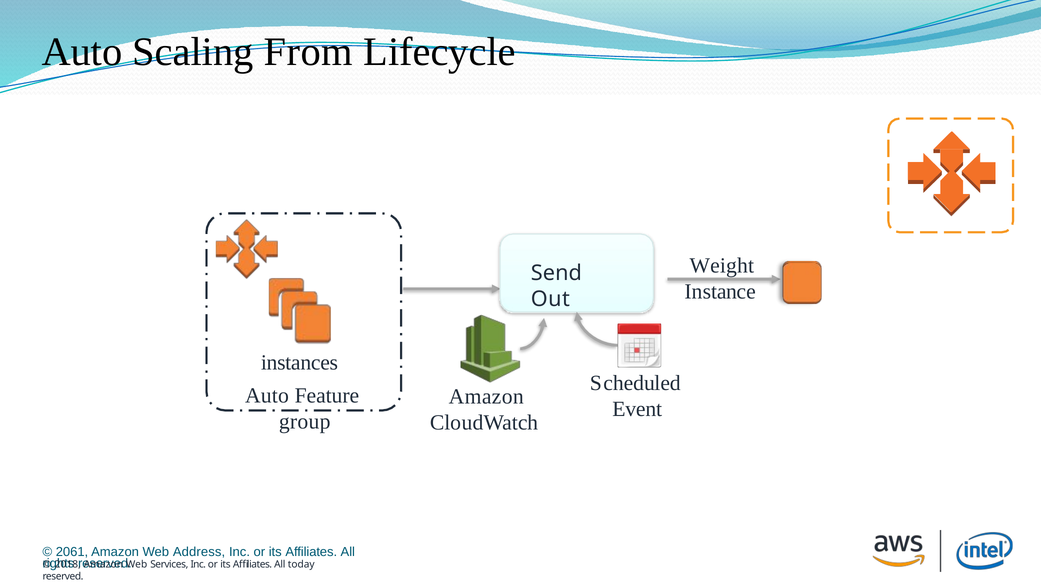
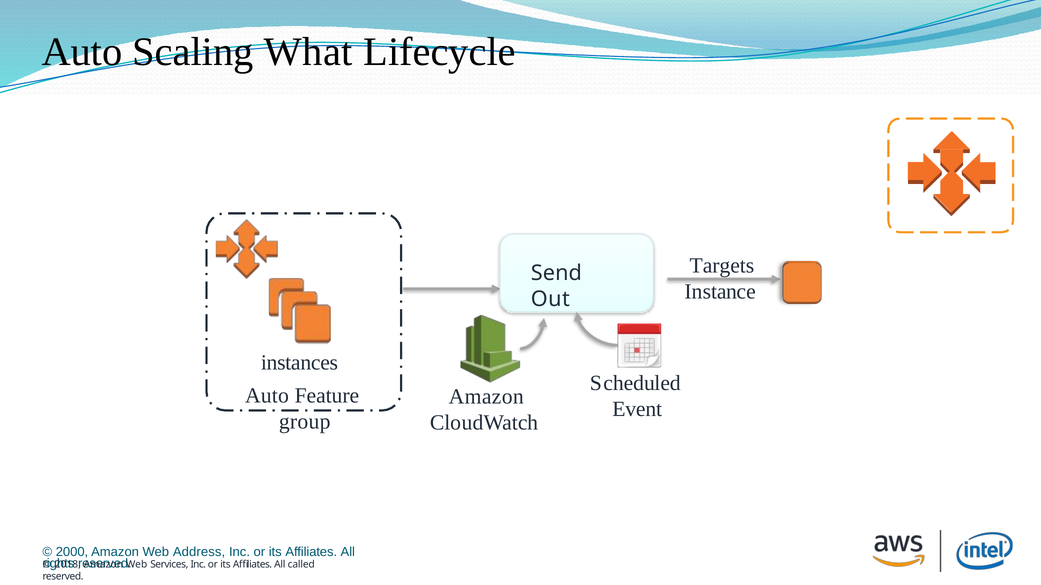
From: From -> What
Weight: Weight -> Targets
2061: 2061 -> 2000
today: today -> called
